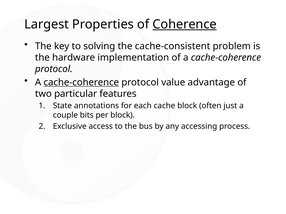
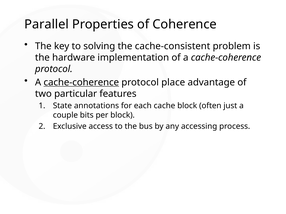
Largest: Largest -> Parallel
Coherence underline: present -> none
value: value -> place
